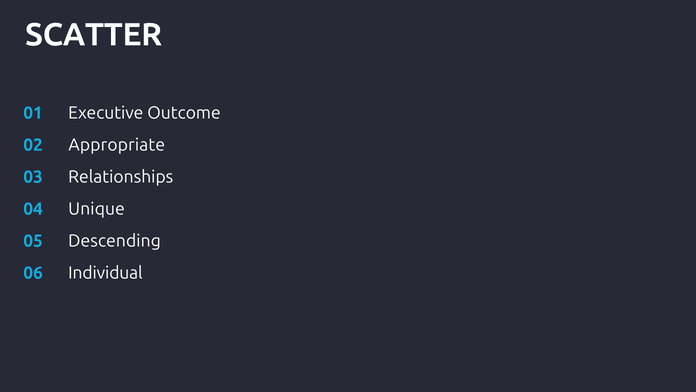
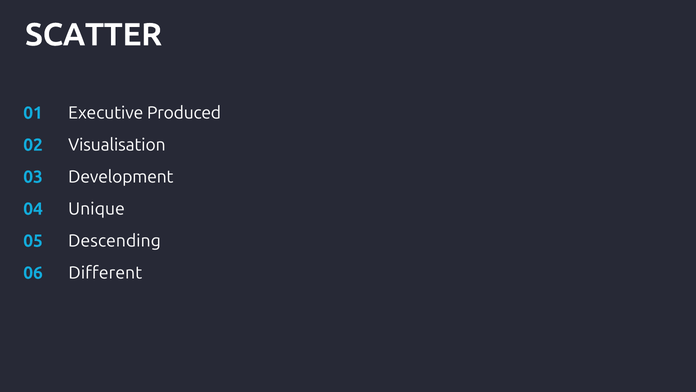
Outcome: Outcome -> Produced
Appropriate: Appropriate -> Visualisation
Relationships: Relationships -> Development
Individual: Individual -> Different
